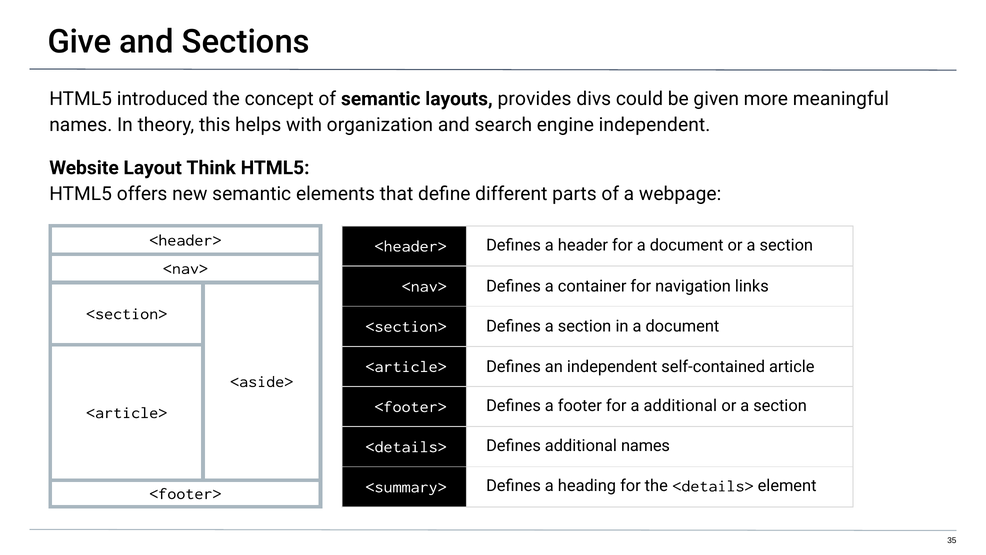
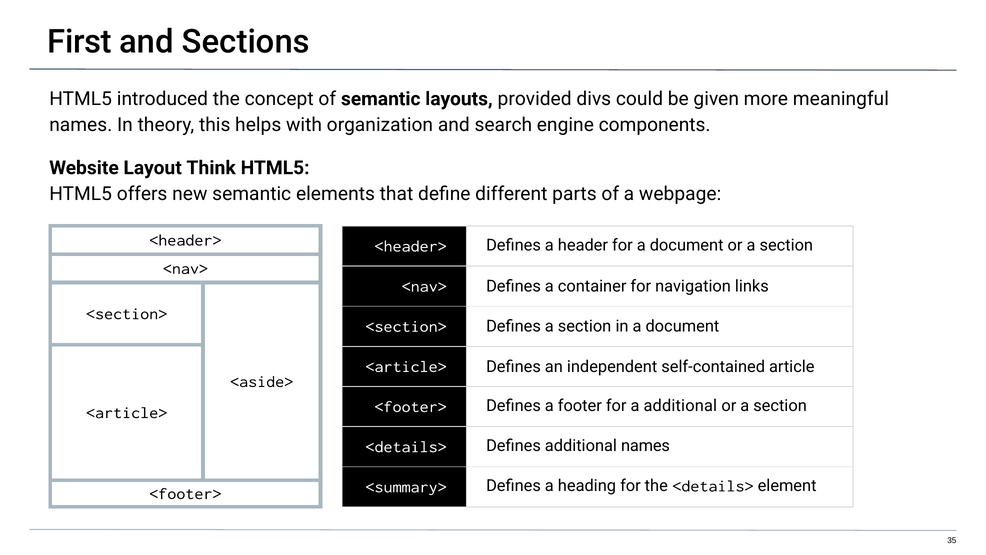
Give: Give -> First
provides: provides -> provided
engine independent: independent -> components
